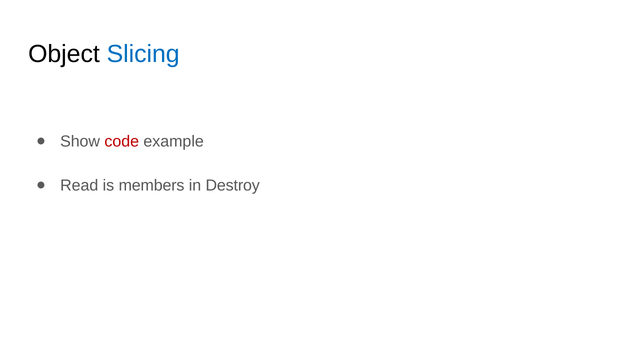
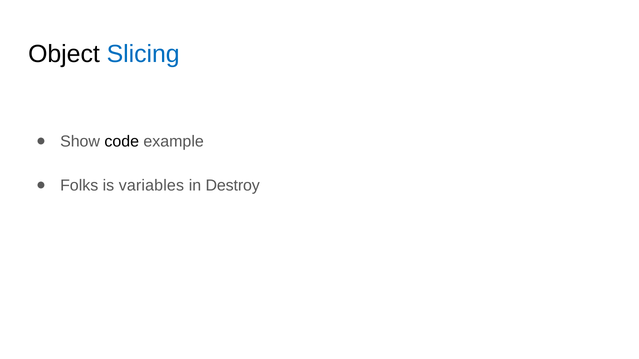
code colour: red -> black
Read: Read -> Folks
members: members -> variables
